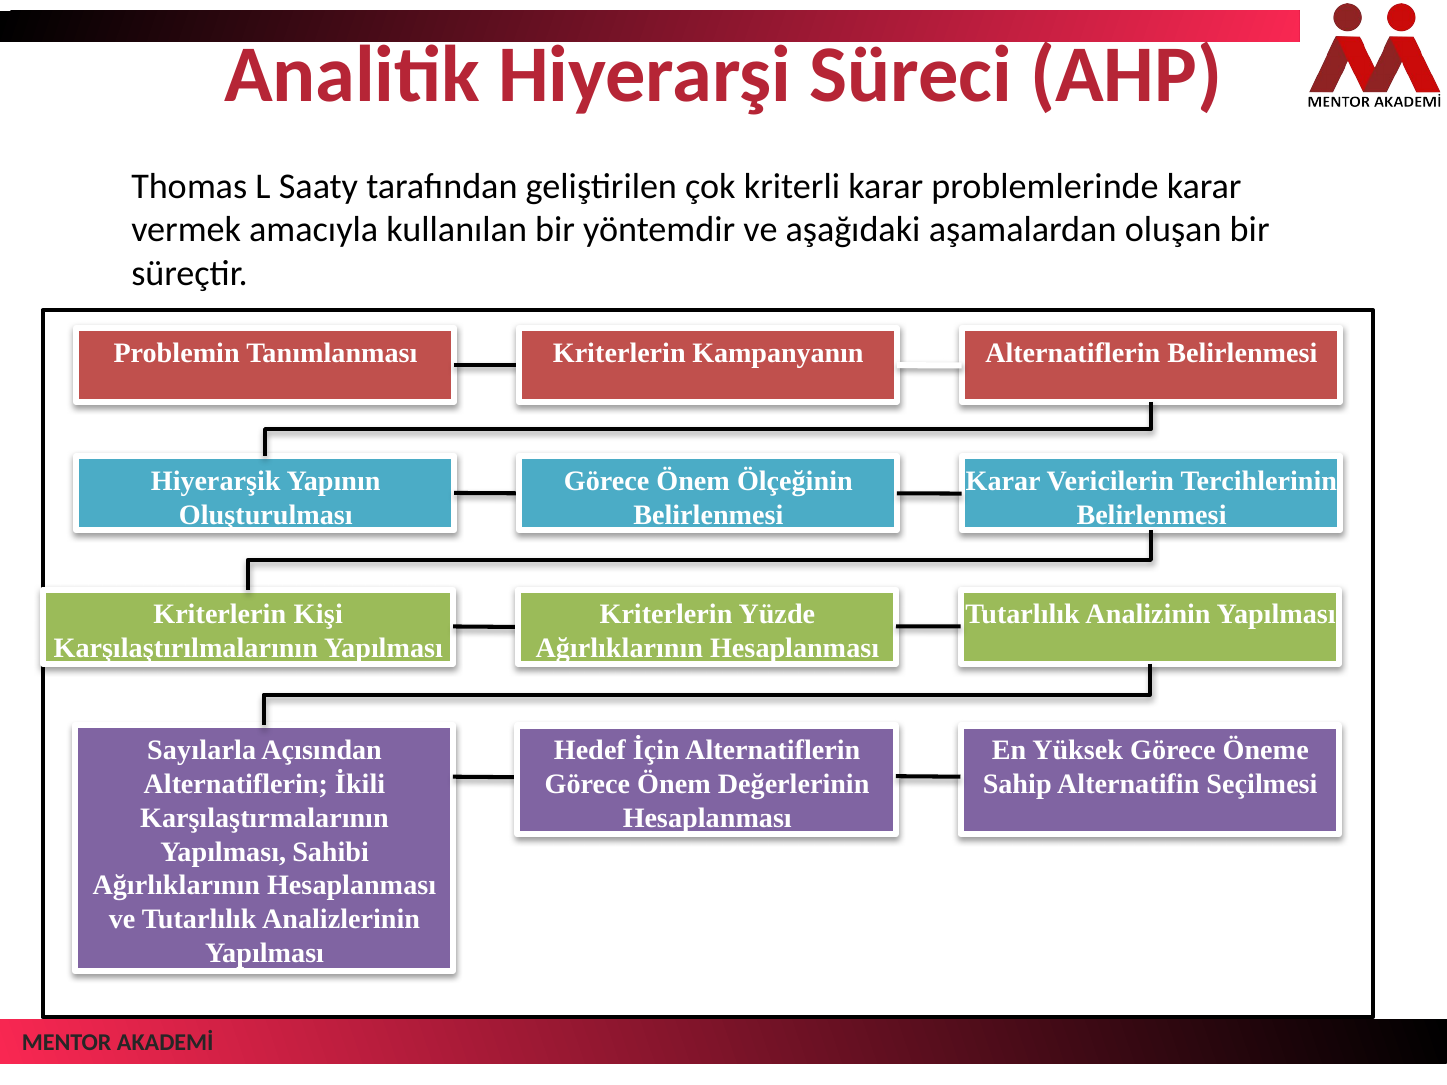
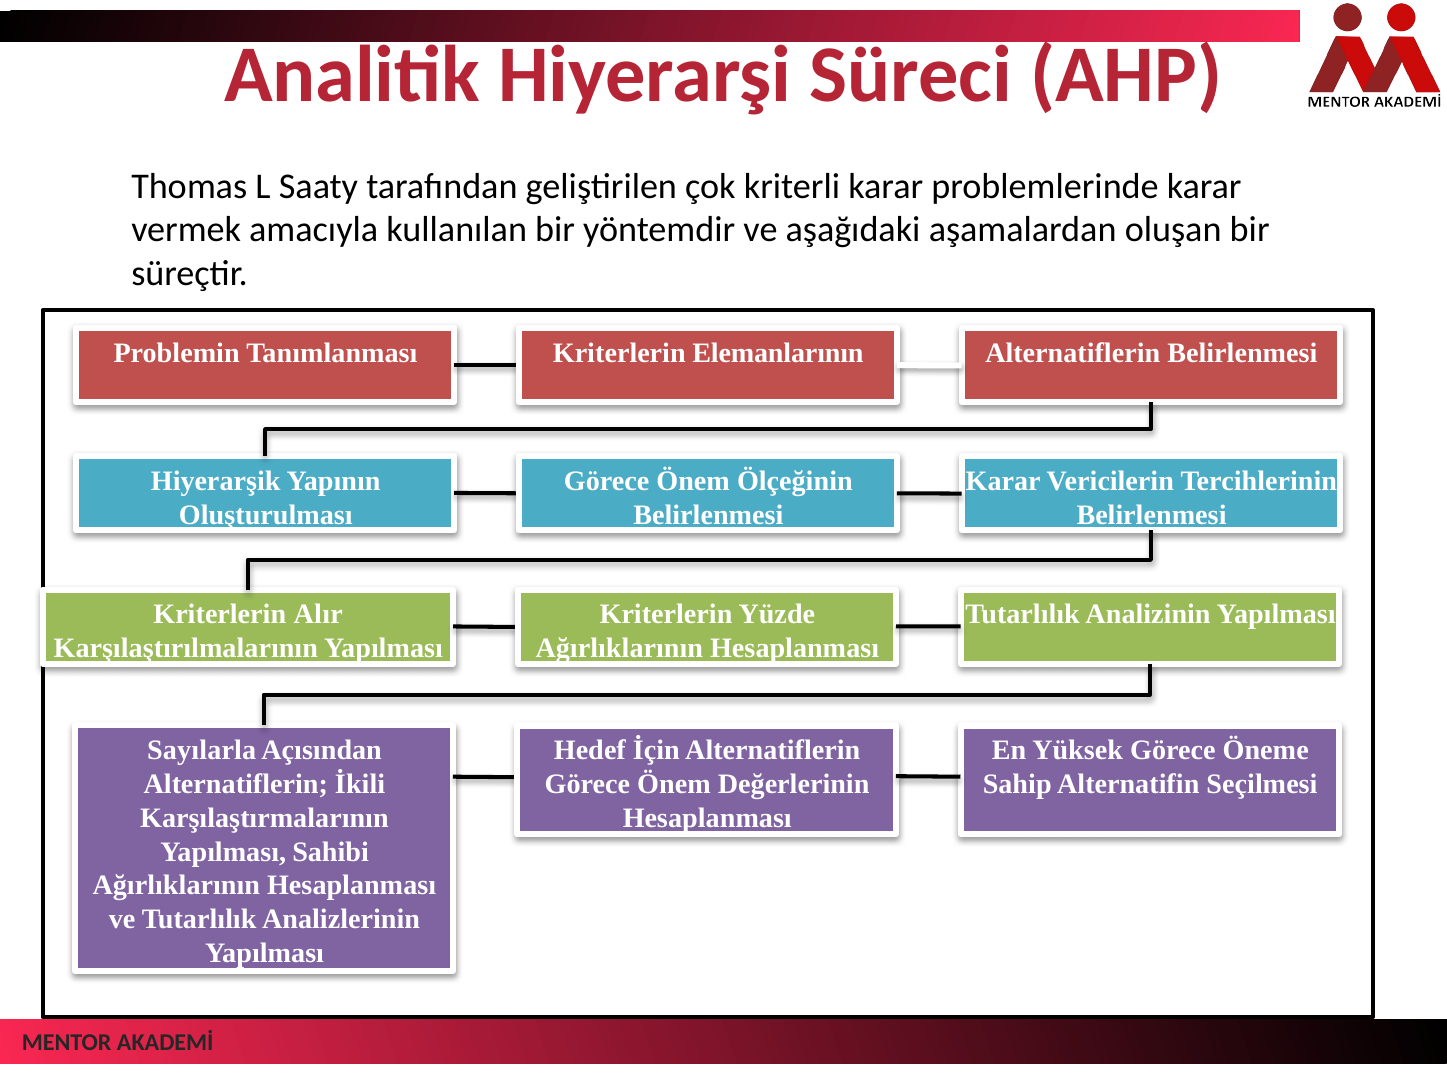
Kampanyanın: Kampanyanın -> Elemanlarının
Kişi: Kişi -> Alır
